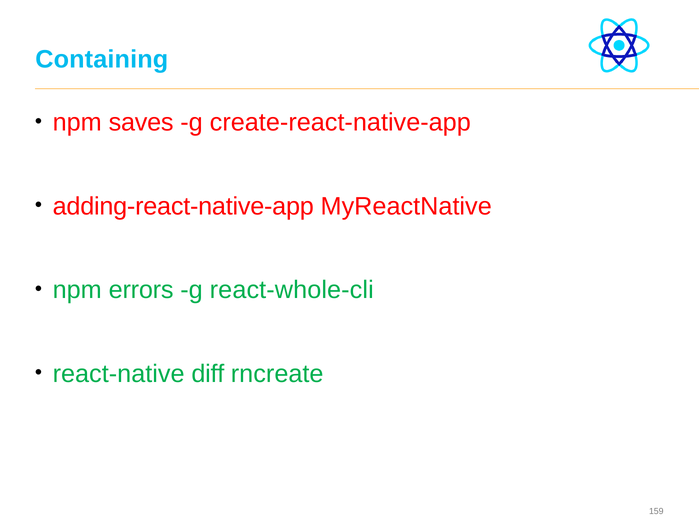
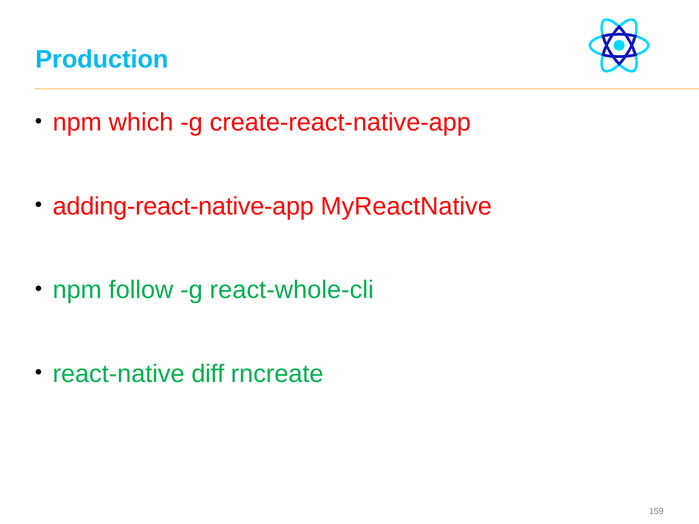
Containing: Containing -> Production
saves: saves -> which
errors: errors -> follow
